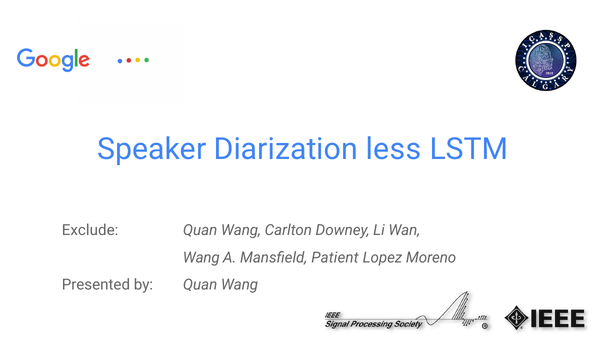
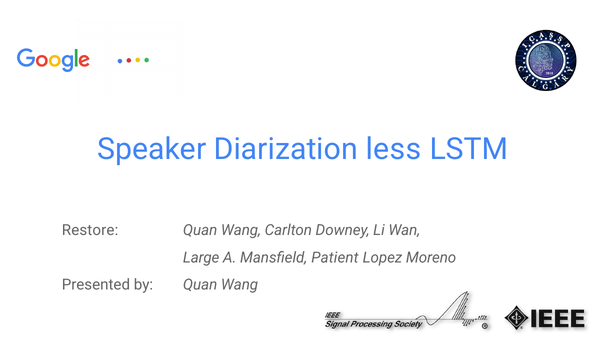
Exclude: Exclude -> Restore
Wang at (201, 257): Wang -> Large
